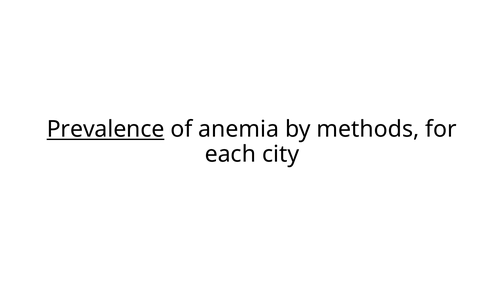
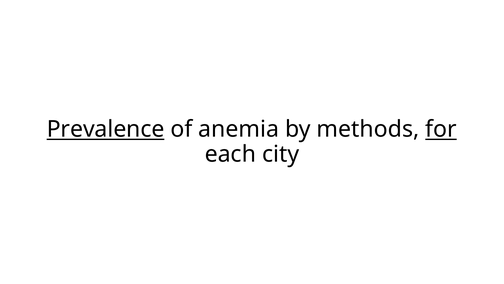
for underline: none -> present
